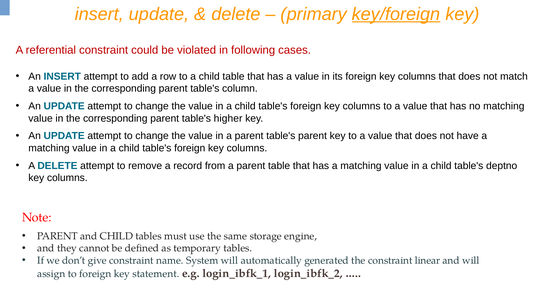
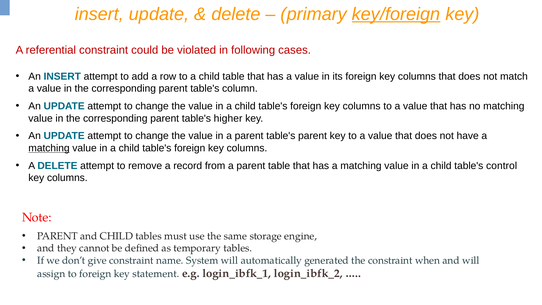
matching at (49, 148) underline: none -> present
deptno: deptno -> control
linear: linear -> when
